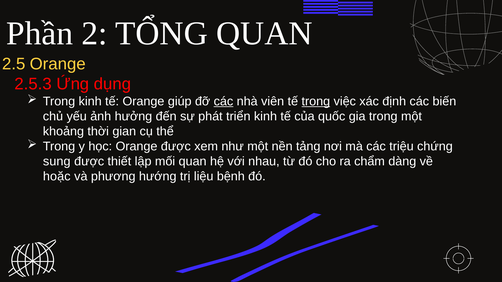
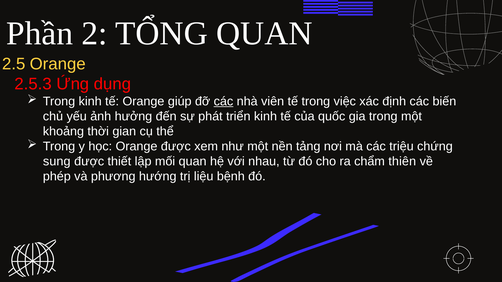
trong at (316, 101) underline: present -> none
dàng: dàng -> thiên
hoặc: hoặc -> phép
